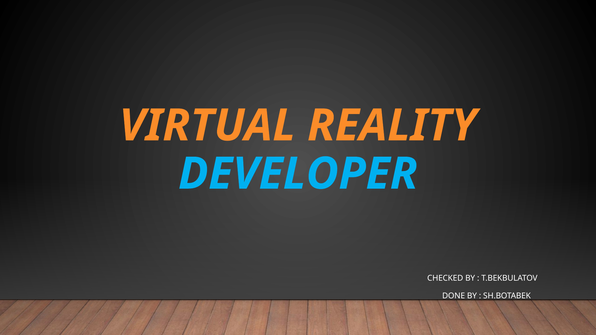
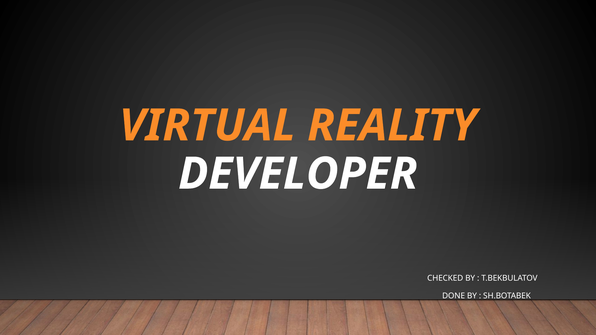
DEVELOPER colour: light blue -> white
